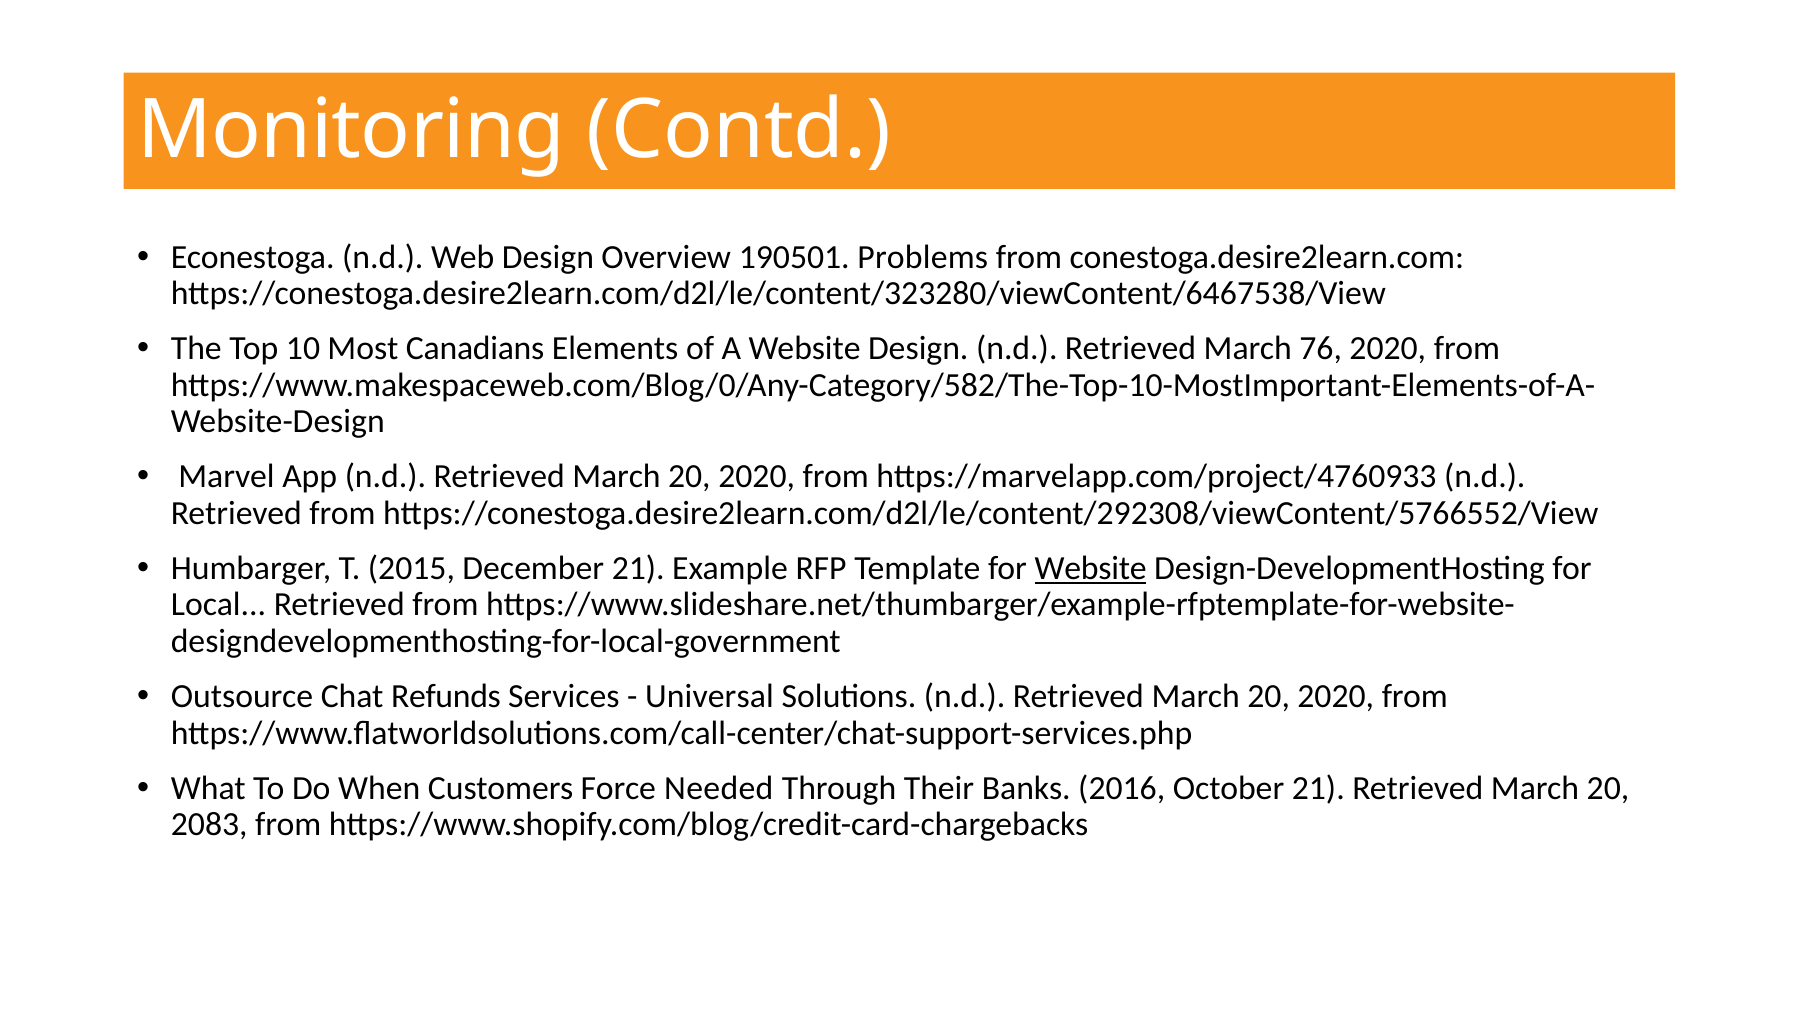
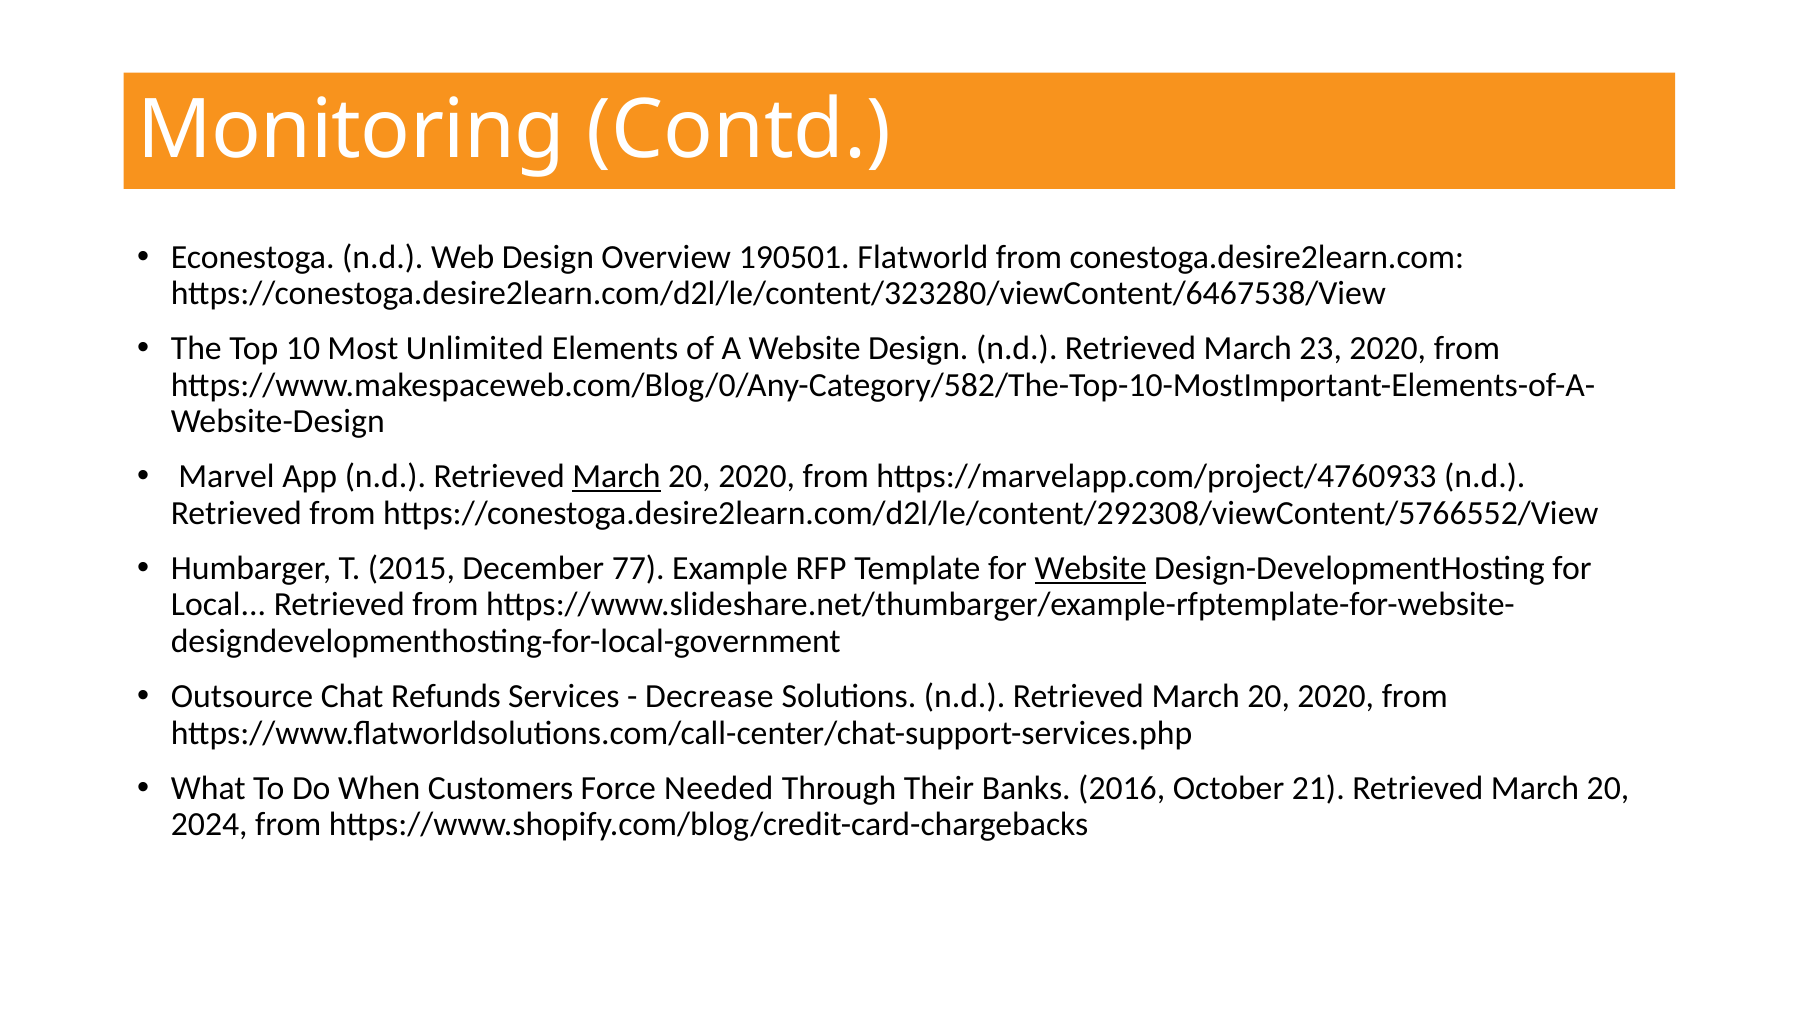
Problems: Problems -> Flatworld
Canadians: Canadians -> Unlimited
76: 76 -> 23
March at (617, 477) underline: none -> present
December 21: 21 -> 77
Universal: Universal -> Decrease
2083: 2083 -> 2024
